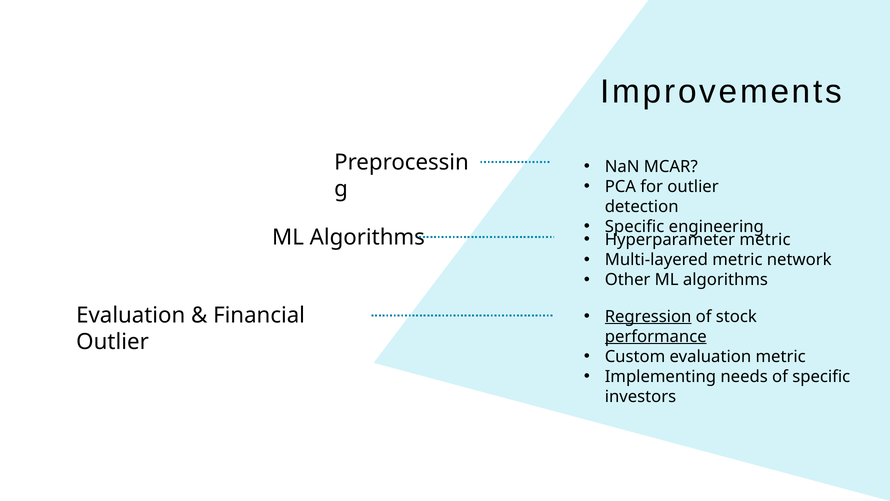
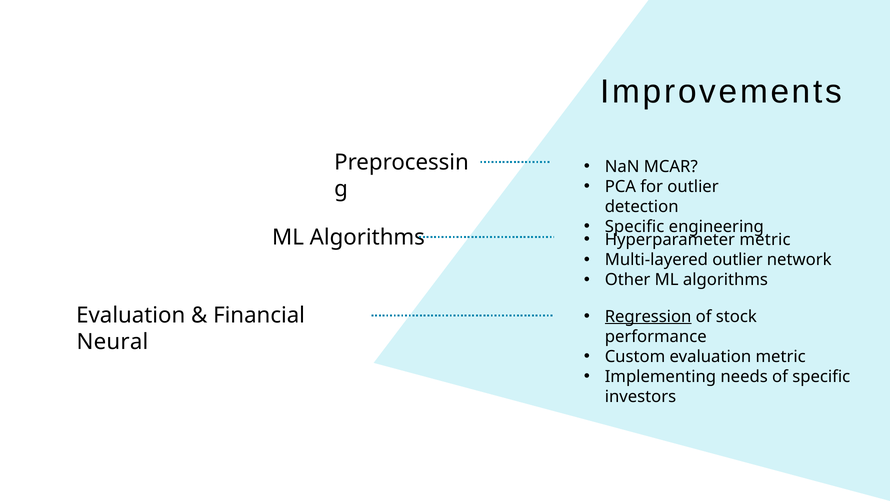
Multi-layered metric: metric -> outlier
performance underline: present -> none
Outlier at (113, 342): Outlier -> Neural
